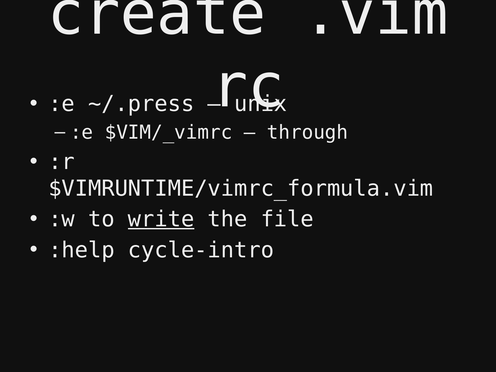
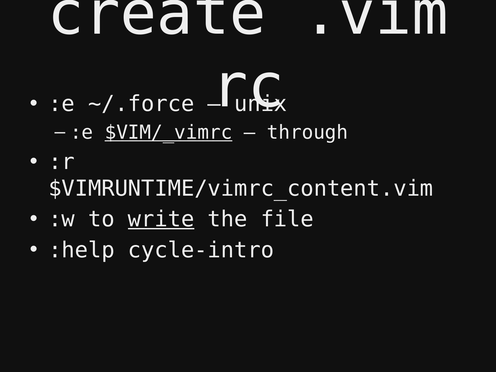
~/.press: ~/.press -> ~/.force
$VIM/_vimrc underline: none -> present
$VIMRUNTIME/vimrc_formula.vim: $VIMRUNTIME/vimrc_formula.vim -> $VIMRUNTIME/vimrc_content.vim
